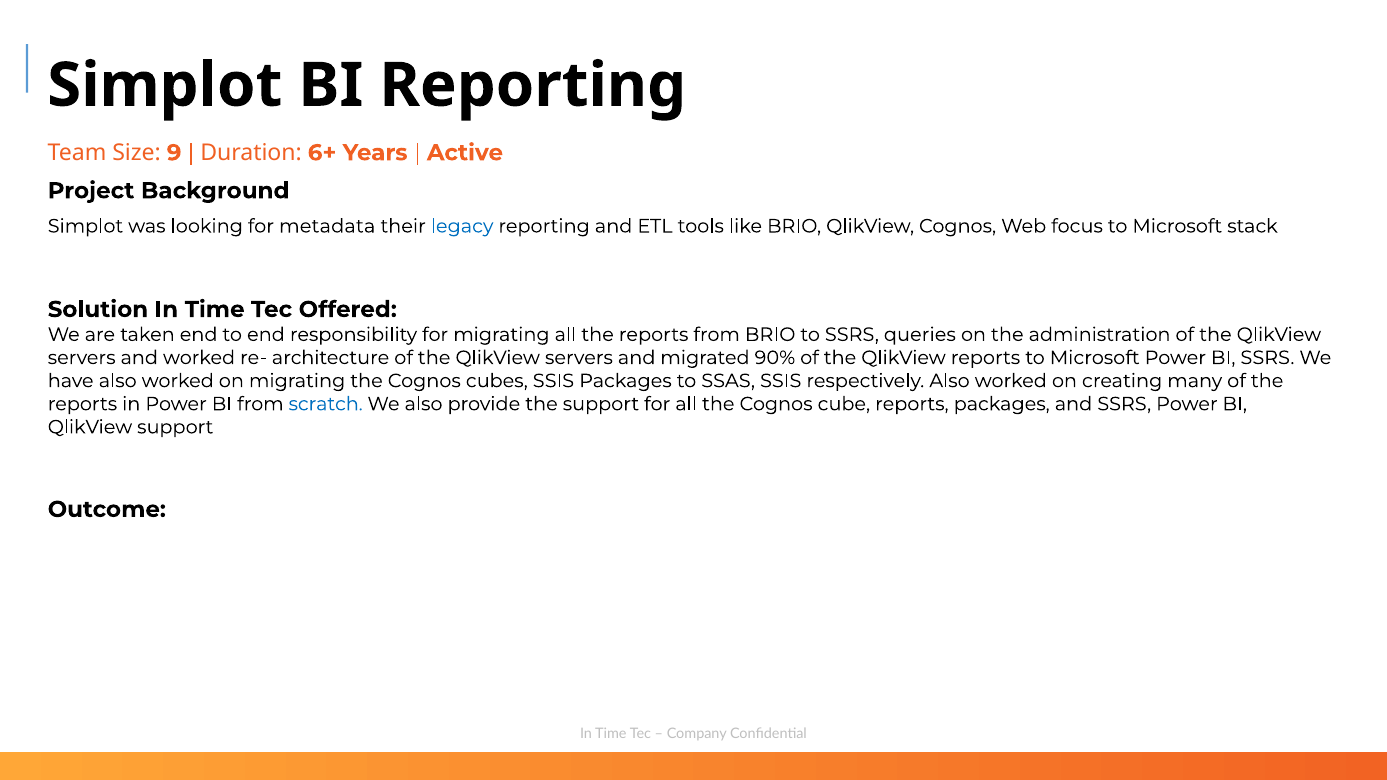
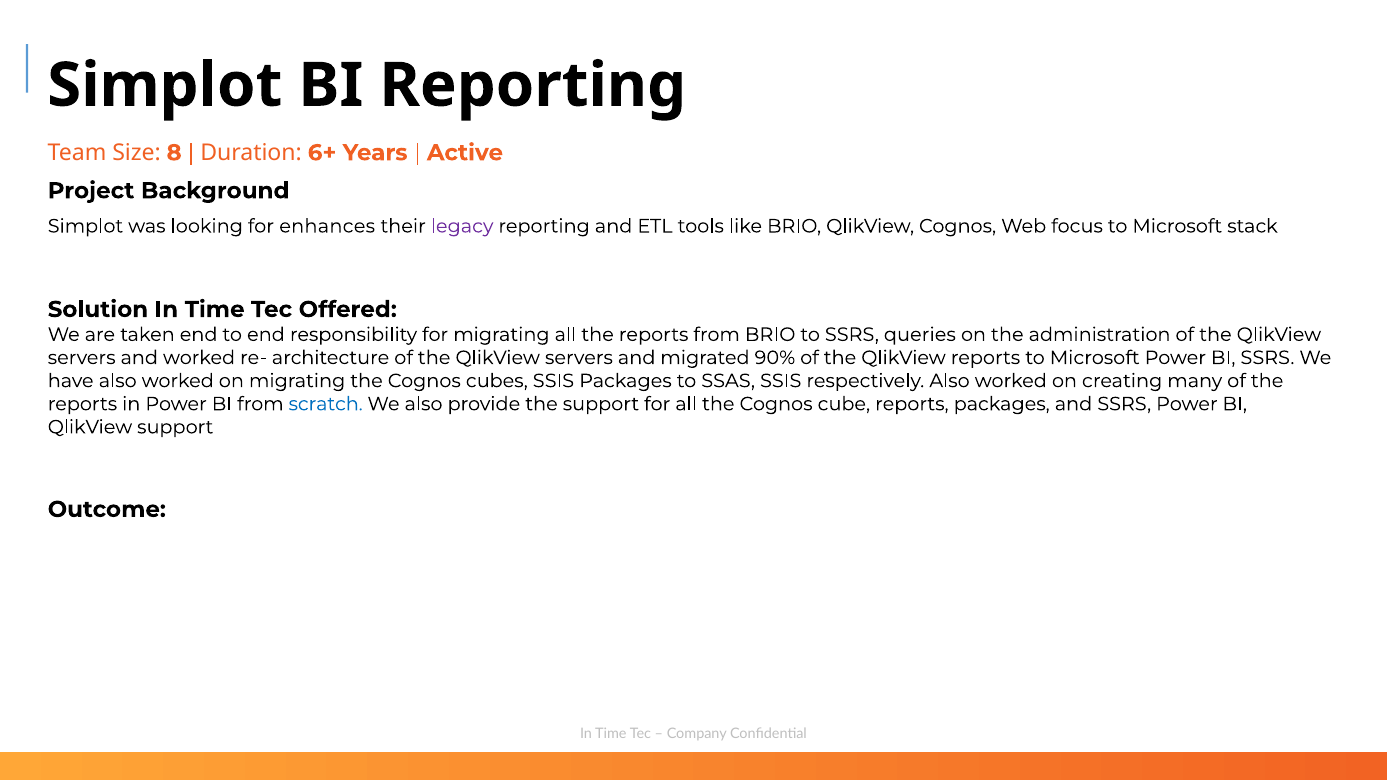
9: 9 -> 8
metadata: metadata -> enhances
legacy colour: blue -> purple
